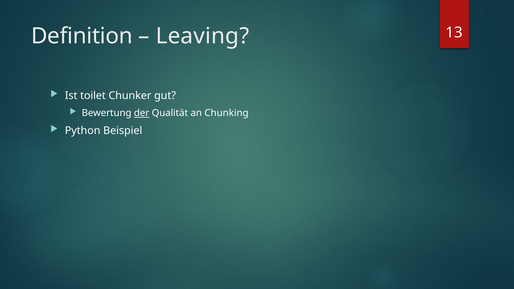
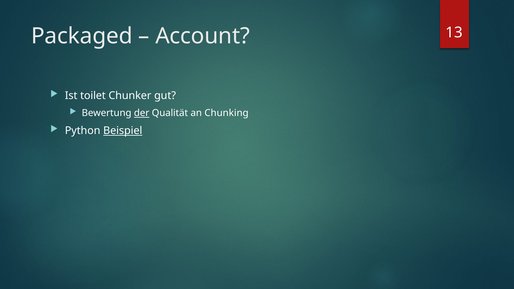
Definition: Definition -> Packaged
Leaving: Leaving -> Account
Beispiel underline: none -> present
